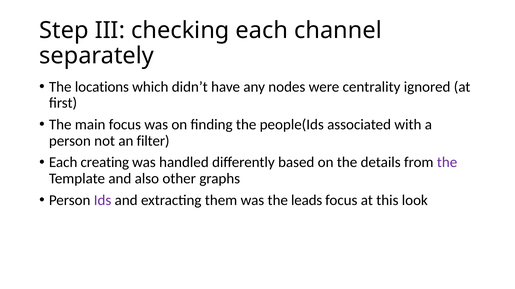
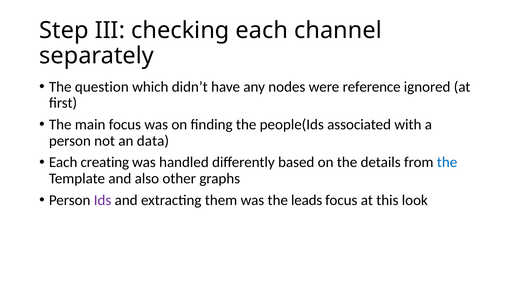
locations: locations -> question
centrality: centrality -> reference
filter: filter -> data
the at (447, 163) colour: purple -> blue
